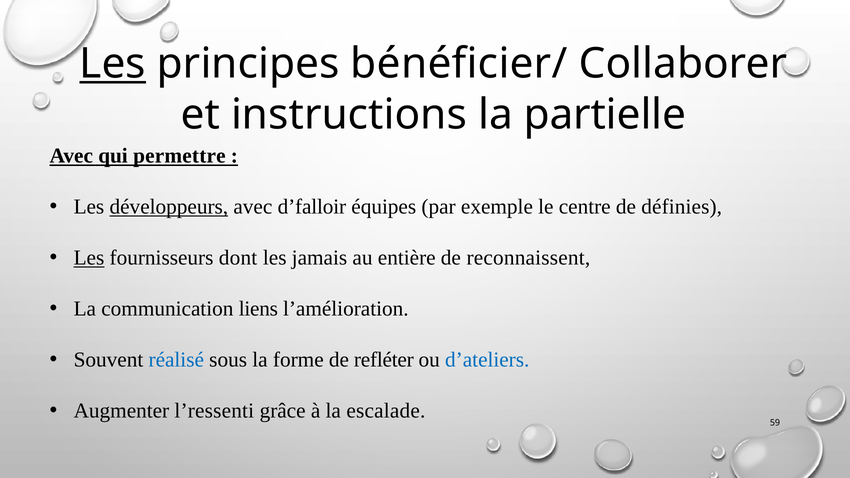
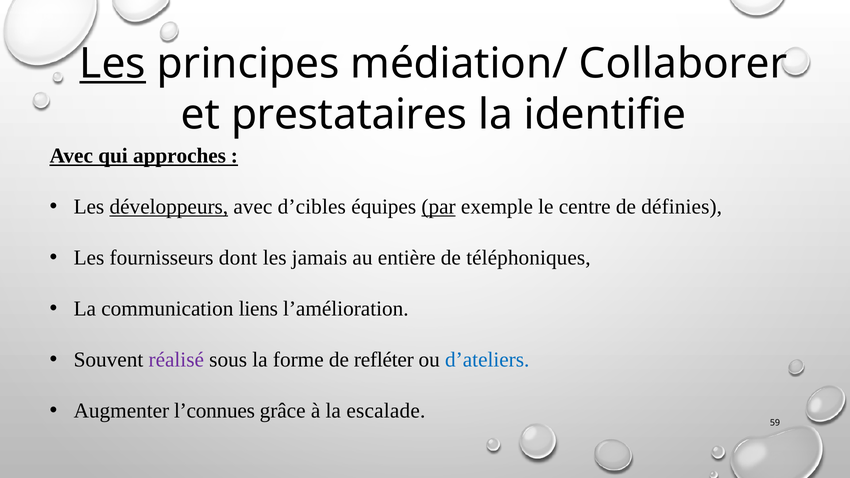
bénéficier/: bénéficier/ -> médiation/
instructions: instructions -> prestataires
partielle: partielle -> identifie
permettre: permettre -> approches
d’falloir: d’falloir -> d’cibles
par underline: none -> present
Les at (89, 258) underline: present -> none
reconnaissent: reconnaissent -> téléphoniques
réalisé colour: blue -> purple
l’ressenti: l’ressenti -> l’connues
